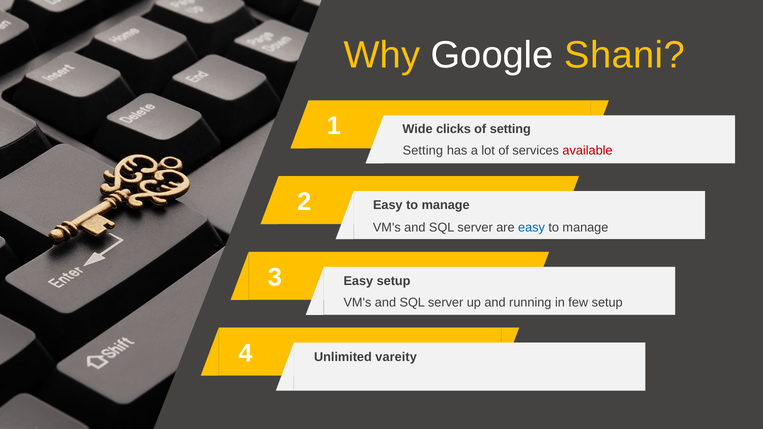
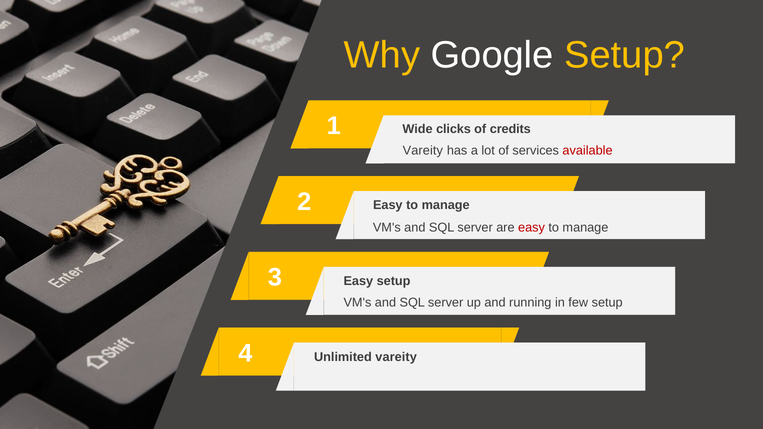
Google Shani: Shani -> Setup
of setting: setting -> credits
Setting at (423, 151): Setting -> Vareity
easy at (531, 228) colour: blue -> red
